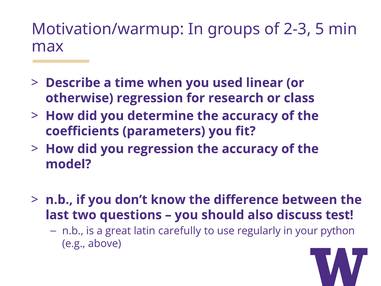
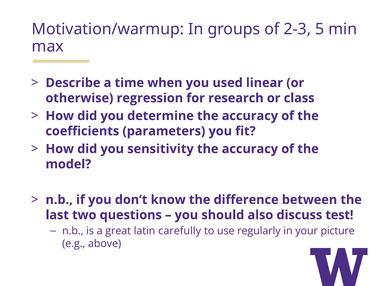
you regression: regression -> sensitivity
python: python -> picture
